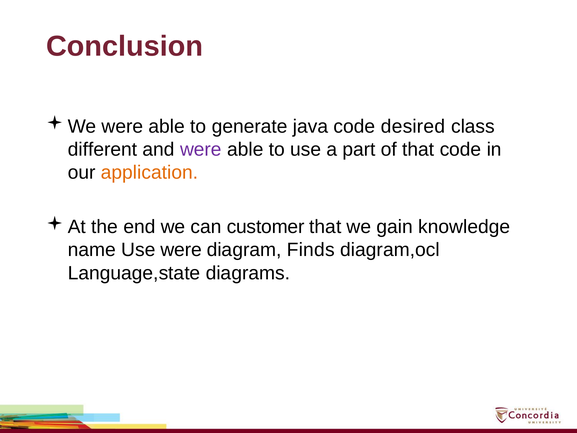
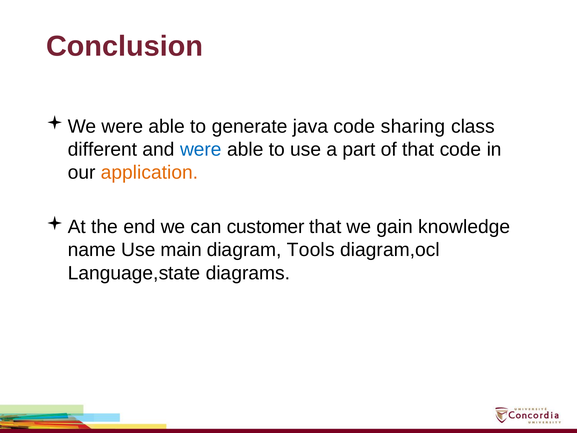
desired: desired -> sharing
were at (201, 149) colour: purple -> blue
Use were: were -> main
Finds: Finds -> Tools
